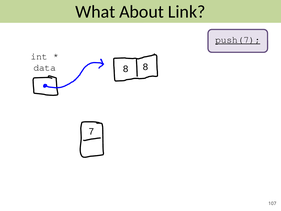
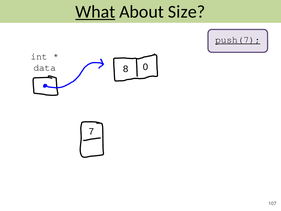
What underline: none -> present
Link: Link -> Size
8 at (145, 67): 8 -> 0
